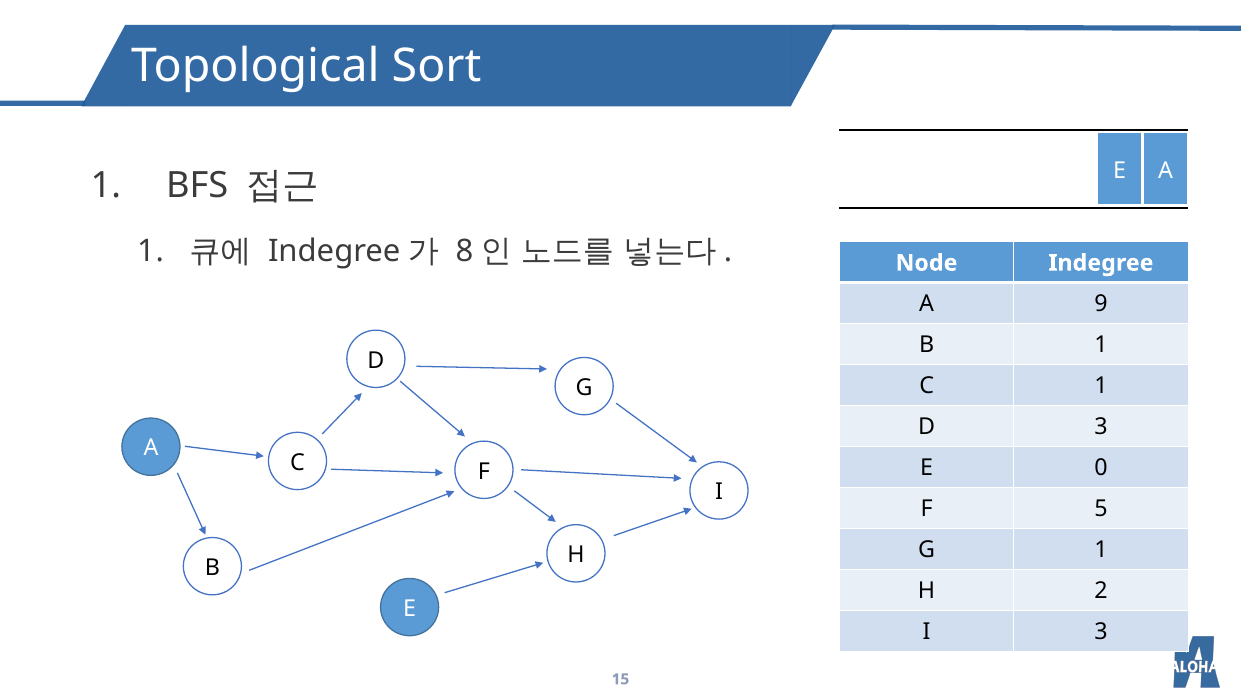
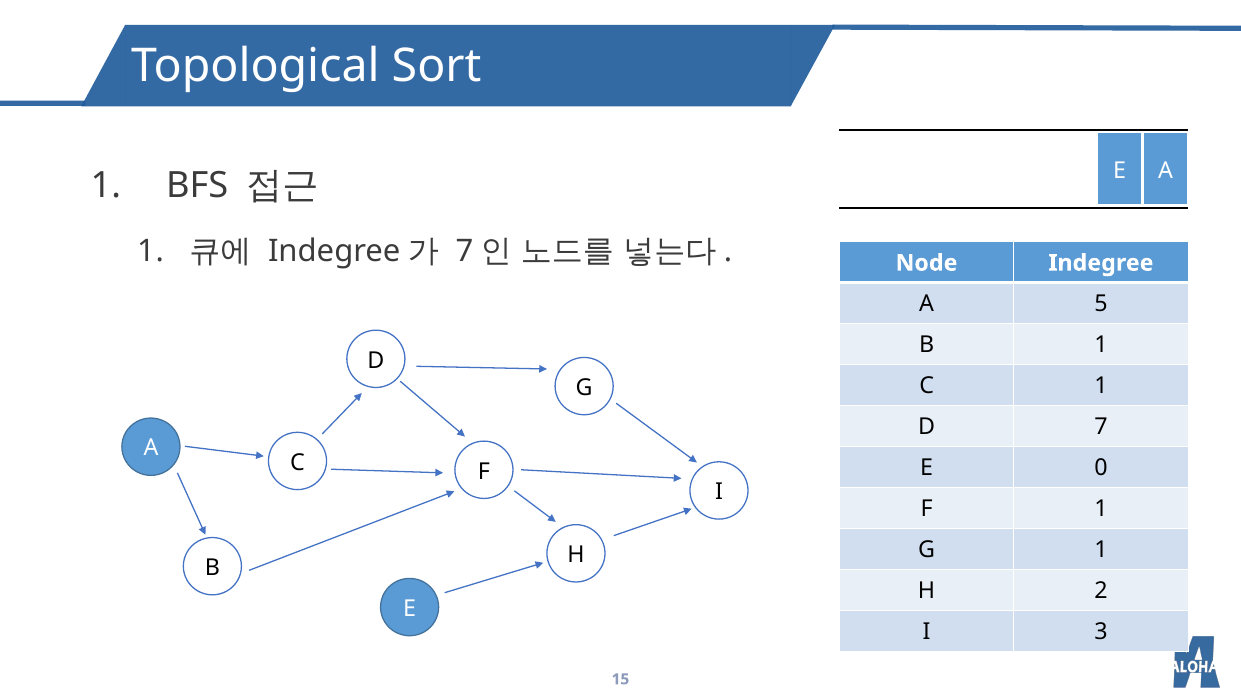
8 at (464, 251): 8 -> 7
9: 9 -> 5
D 3: 3 -> 7
F 5: 5 -> 1
